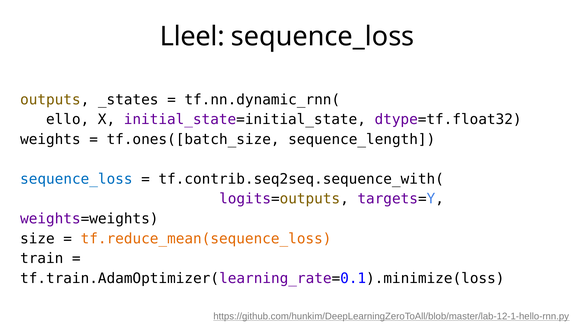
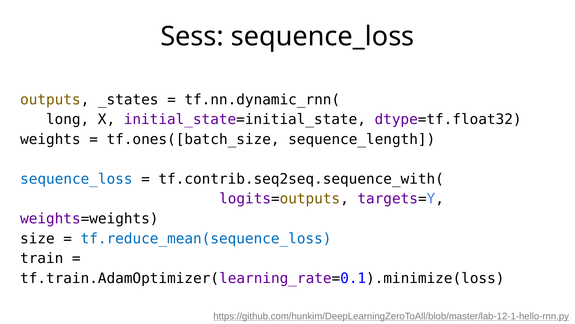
Lleel: Lleel -> Sess
ello: ello -> long
tf.reduce_mean(sequence_loss colour: orange -> blue
